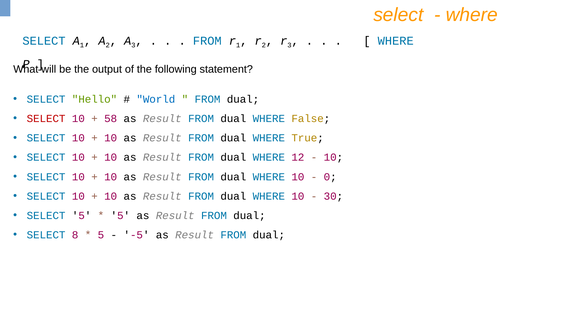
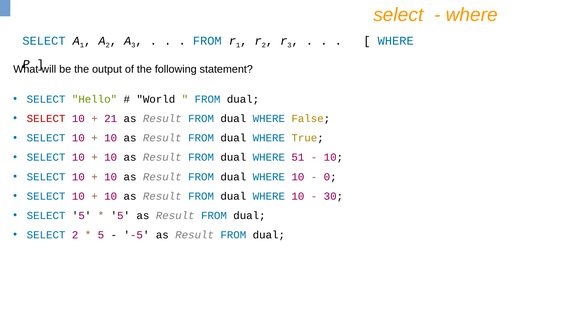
World colour: blue -> black
58: 58 -> 21
12: 12 -> 51
SELECT 8: 8 -> 2
